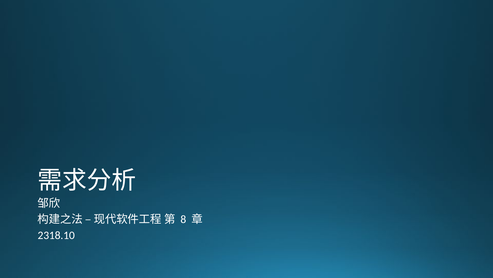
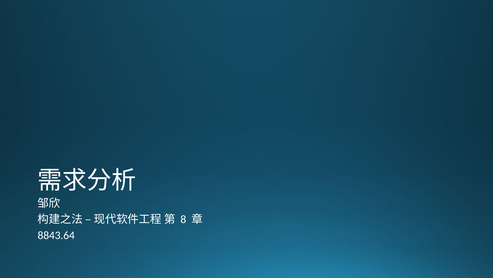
2318.10: 2318.10 -> 8843.64
